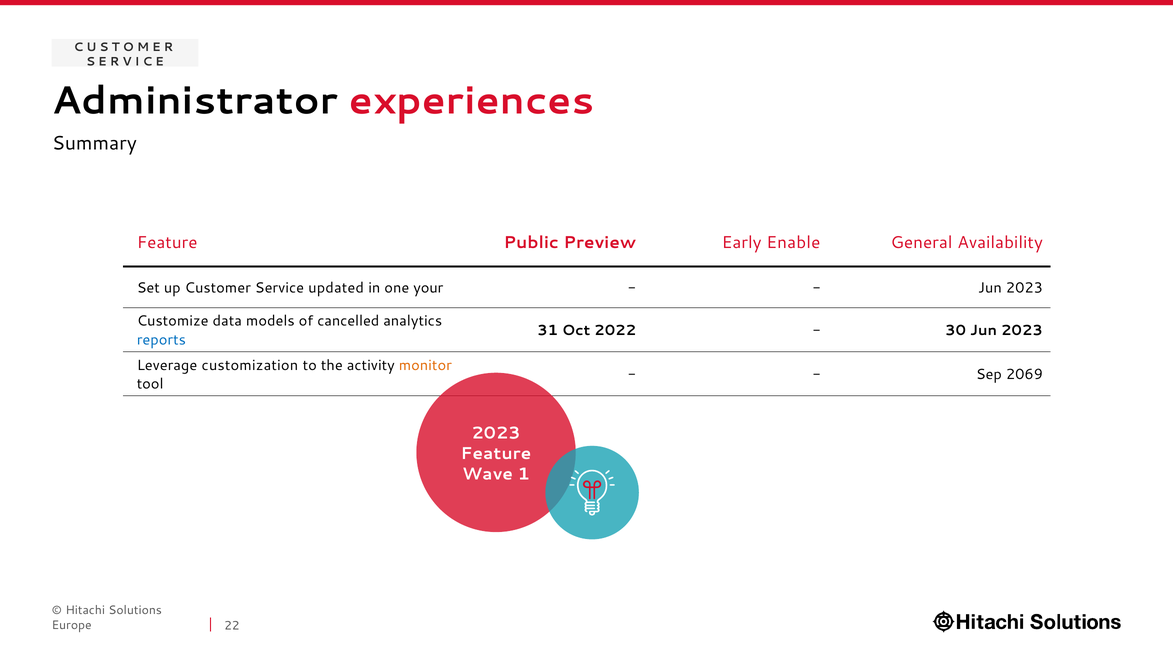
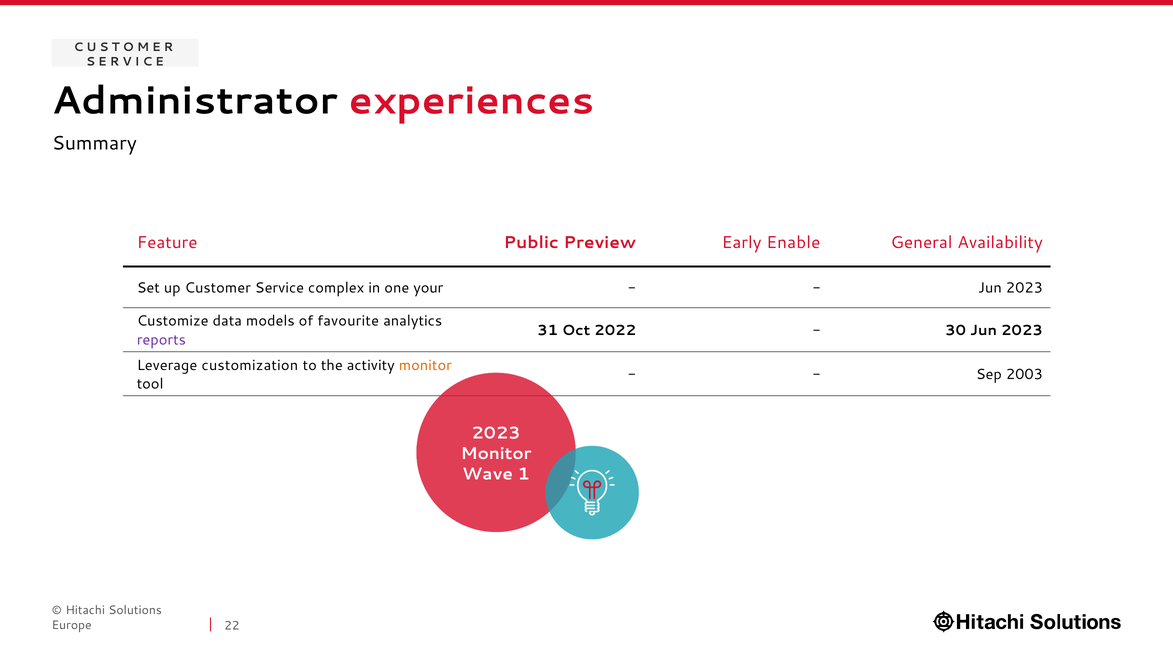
updated: updated -> complex
cancelled: cancelled -> favourite
reports colour: blue -> purple
2069: 2069 -> 2003
Feature at (496, 453): Feature -> Monitor
